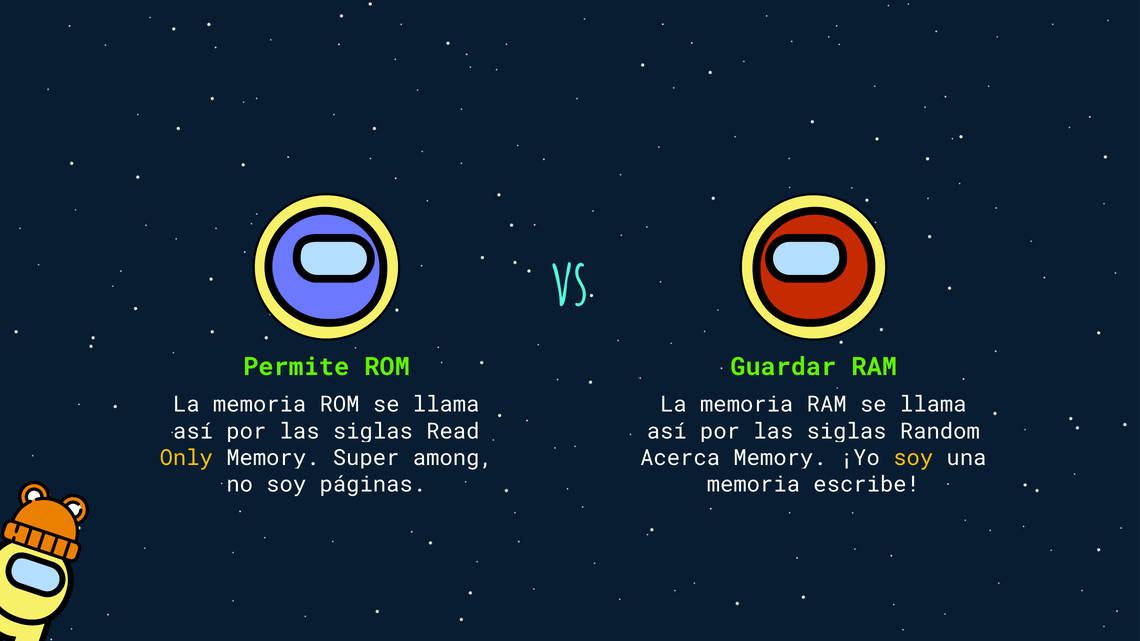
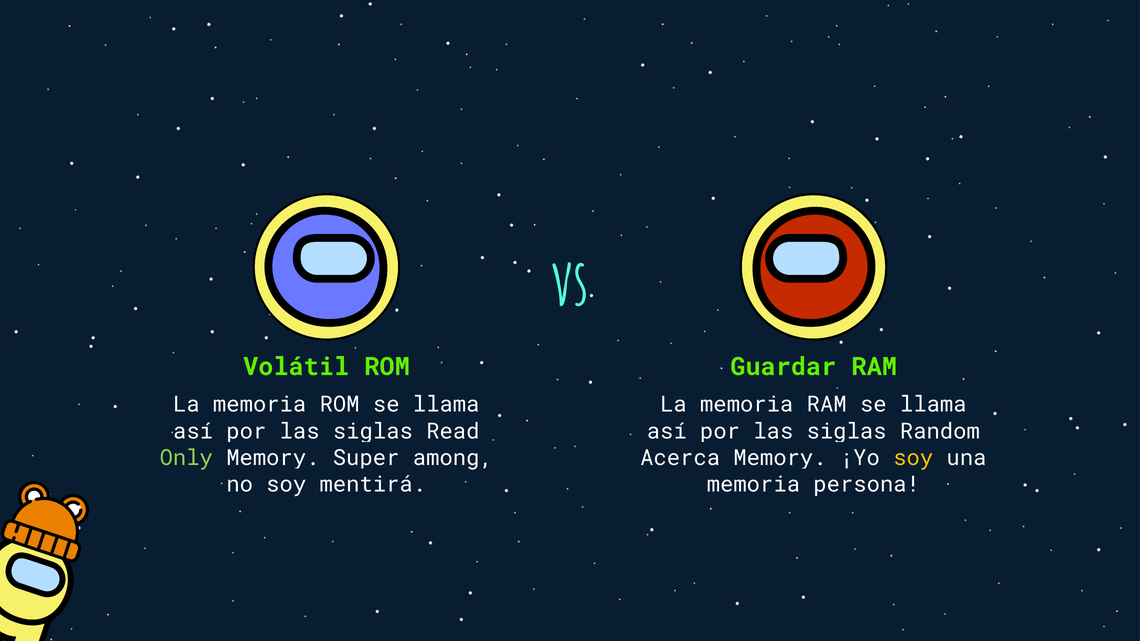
Permite: Permite -> Volátil
Only colour: yellow -> light green
páginas: páginas -> mentirá
escribe: escribe -> persona
